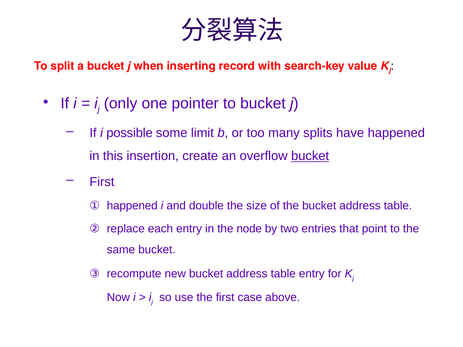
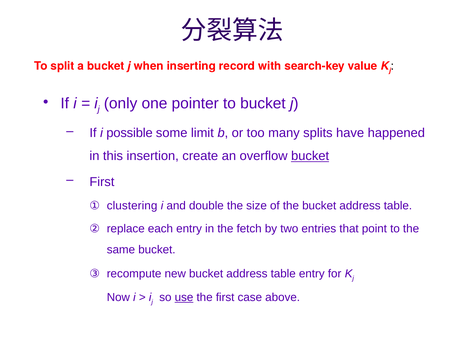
happened at (132, 206): happened -> clustering
node: node -> fetch
use underline: none -> present
